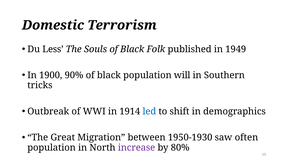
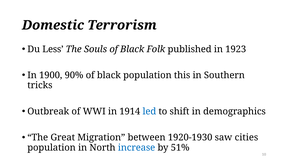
1949: 1949 -> 1923
will: will -> this
1950-1930: 1950-1930 -> 1920-1930
often: often -> cities
increase colour: purple -> blue
80%: 80% -> 51%
